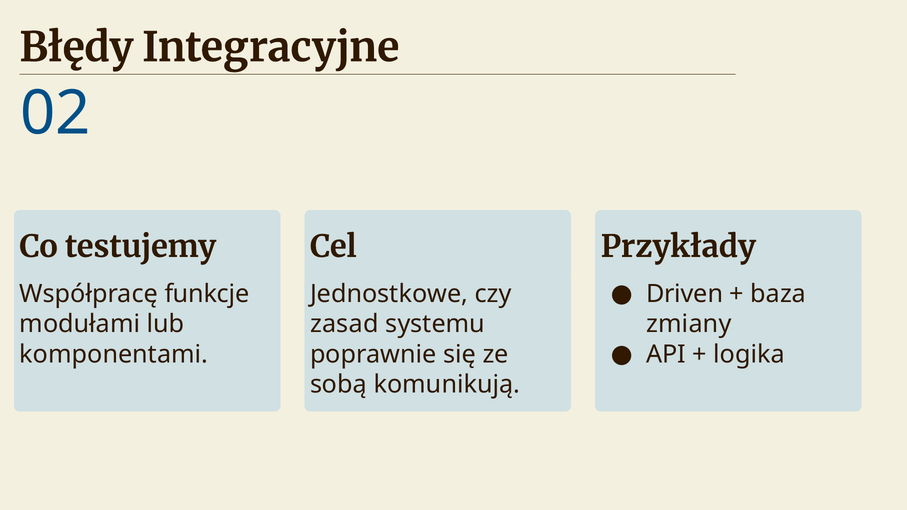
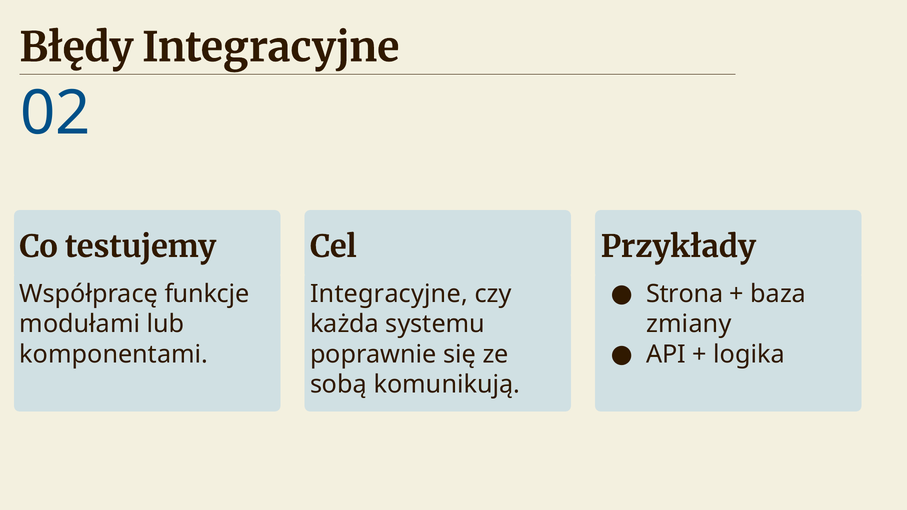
Driven: Driven -> Strona
Jednostkowe at (389, 294): Jednostkowe -> Integracyjne
zasad: zasad -> każda
